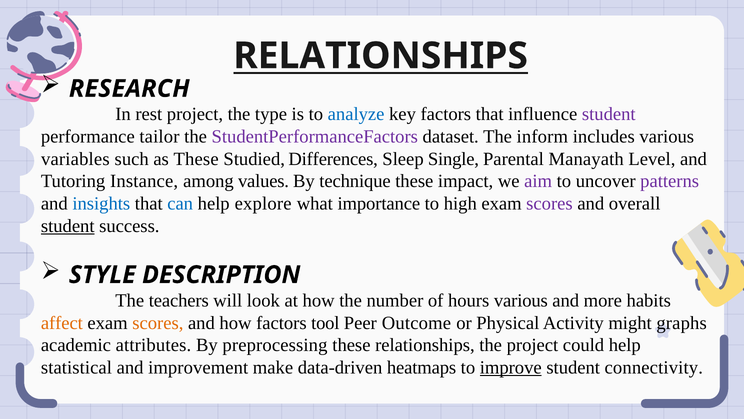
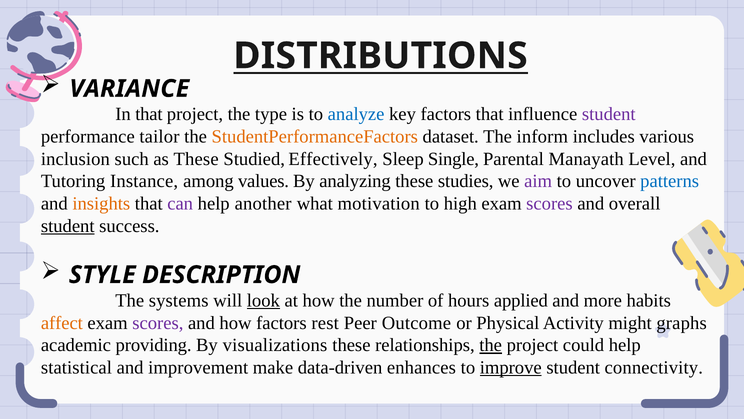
RELATIONSHIPS at (381, 56): RELATIONSHIPS -> DISTRIBUTIONS
RESEARCH: RESEARCH -> VARIANCE
In rest: rest -> that
StudentPerformanceFactors colour: purple -> orange
variables: variables -> inclusion
Differences: Differences -> Effectively
technique: technique -> analyzing
impact: impact -> studies
patterns colour: purple -> blue
insights colour: blue -> orange
can colour: blue -> purple
explore: explore -> another
importance: importance -> motivation
teachers: teachers -> systems
look underline: none -> present
hours various: various -> applied
scores at (158, 322) colour: orange -> purple
tool: tool -> rest
attributes: attributes -> providing
preprocessing: preprocessing -> visualizations
the at (491, 345) underline: none -> present
heatmaps: heatmaps -> enhances
